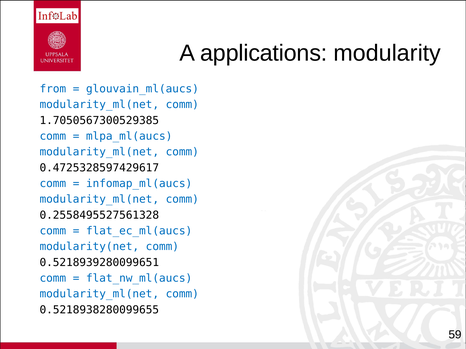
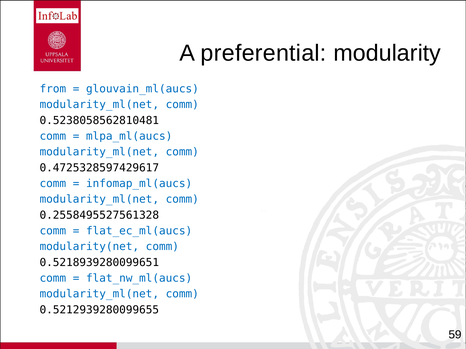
applications: applications -> preferential
1.7050567300529385: 1.7050567300529385 -> 0.5238058562810481
0.5218938280099655: 0.5218938280099655 -> 0.5212939280099655
